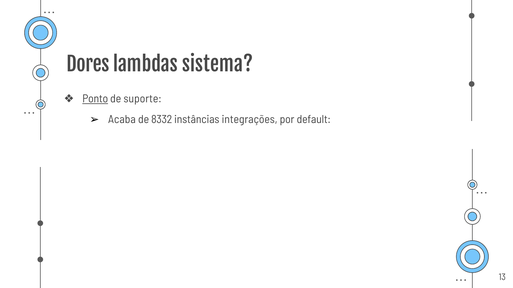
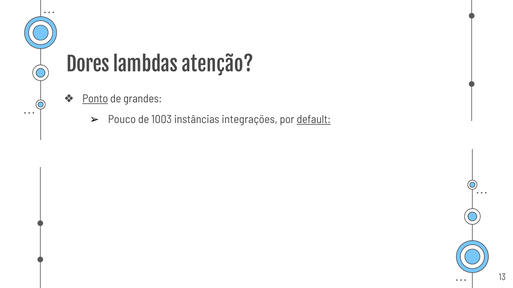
sistema: sistema -> atenção
suporte: suporte -> grandes
Acaba: Acaba -> Pouco
8332: 8332 -> 1003
default underline: none -> present
